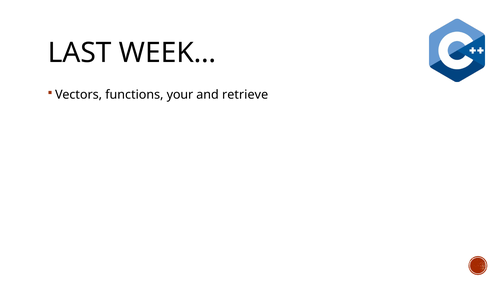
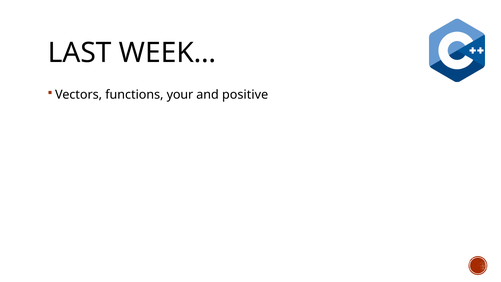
retrieve: retrieve -> positive
